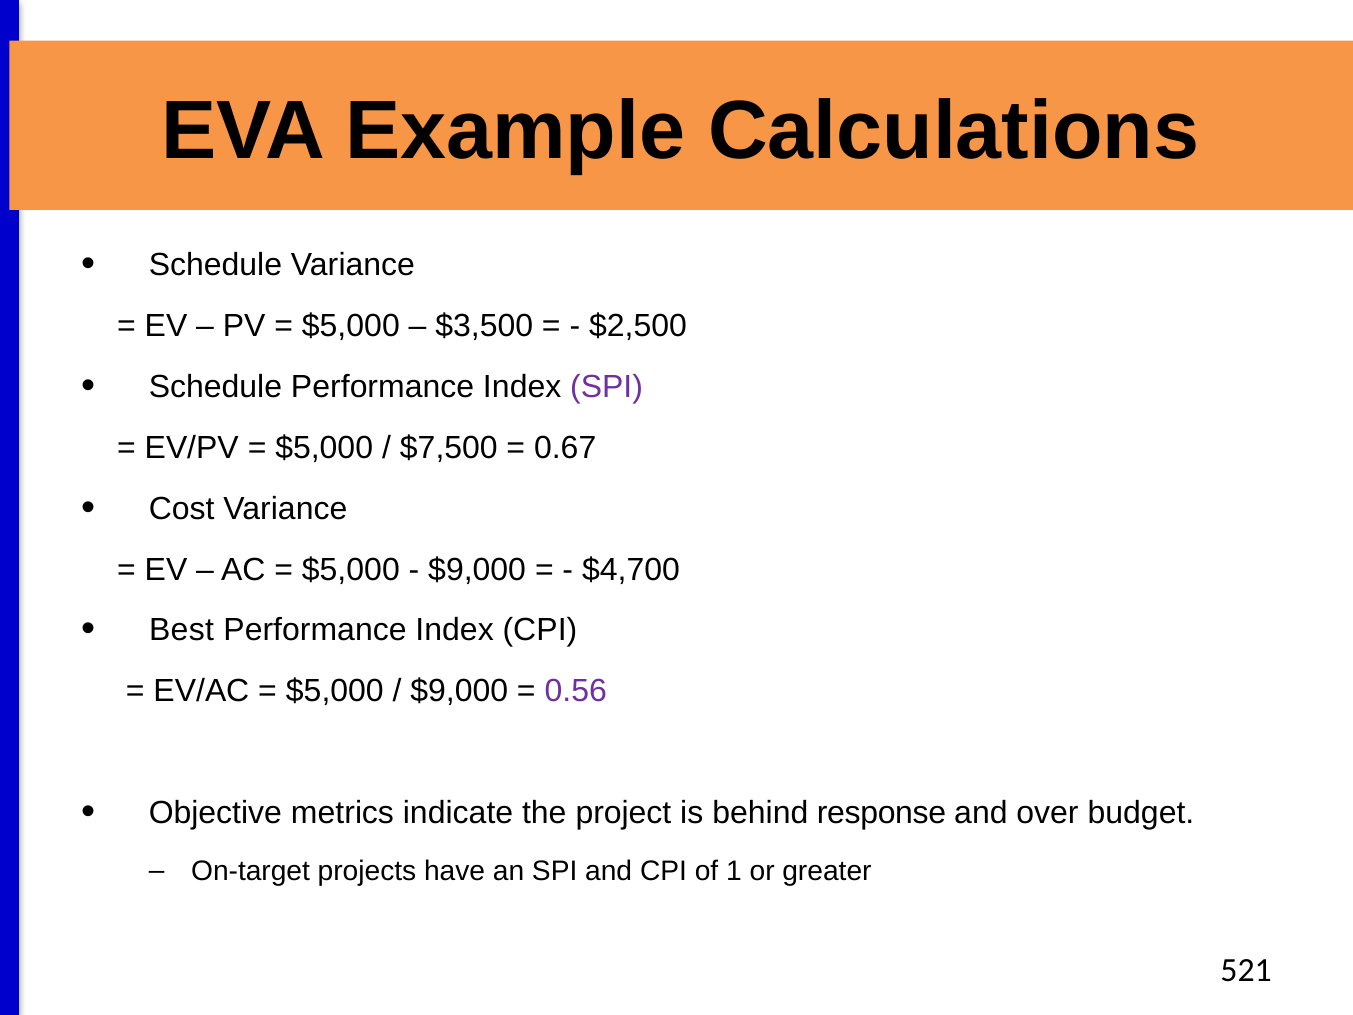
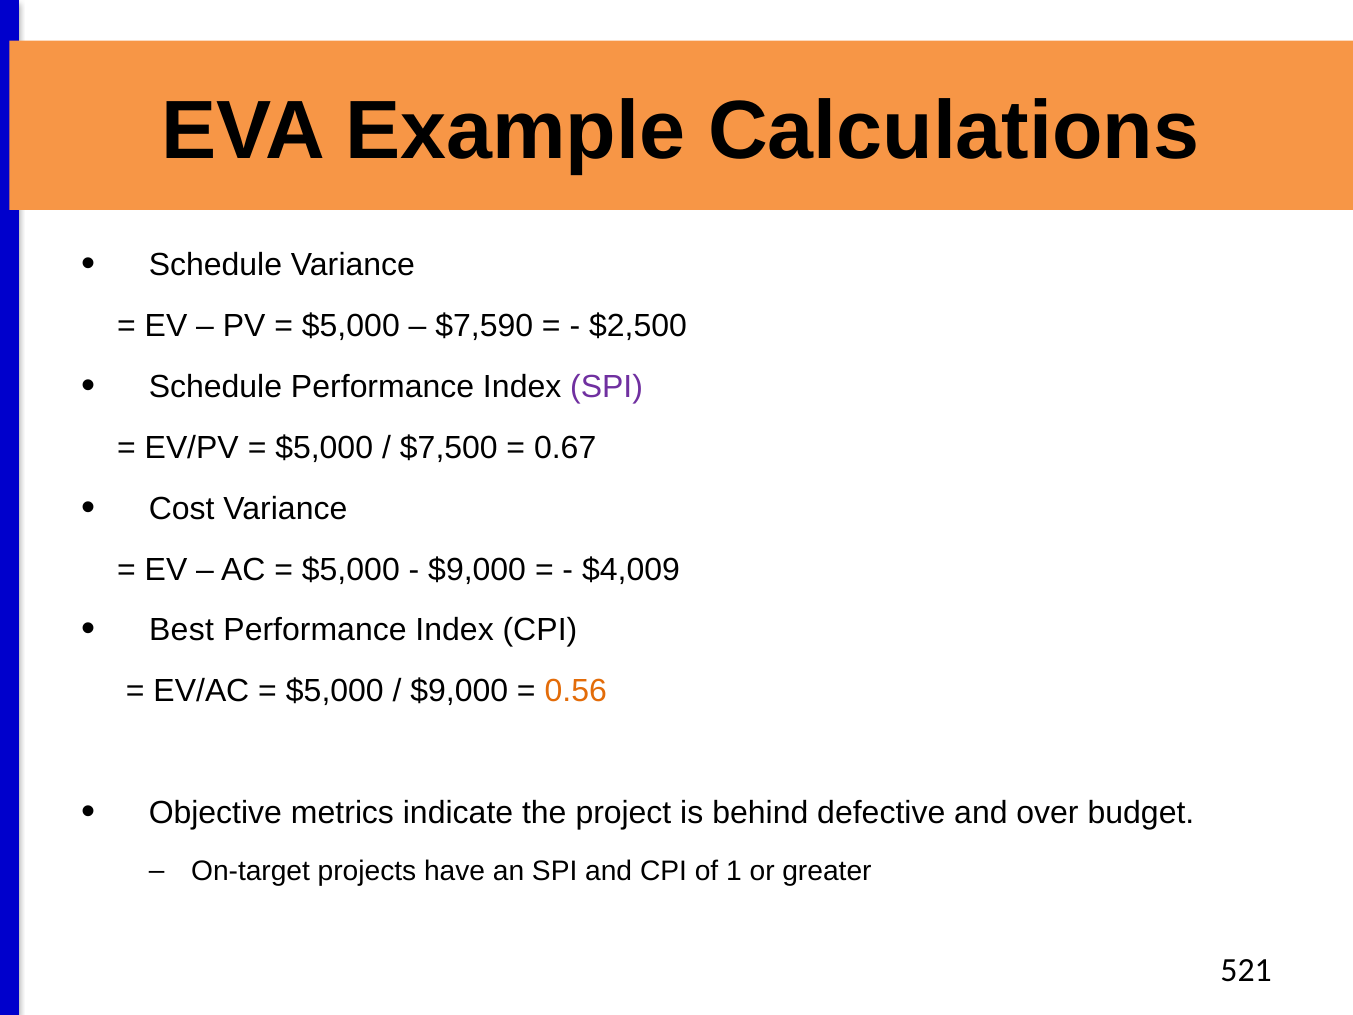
$3,500: $3,500 -> $7,590
$4,700: $4,700 -> $4,009
0.56 colour: purple -> orange
response: response -> defective
